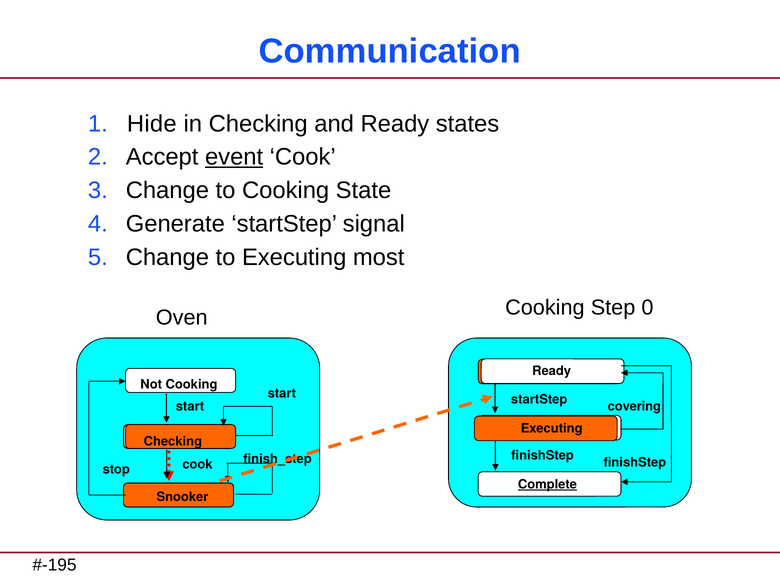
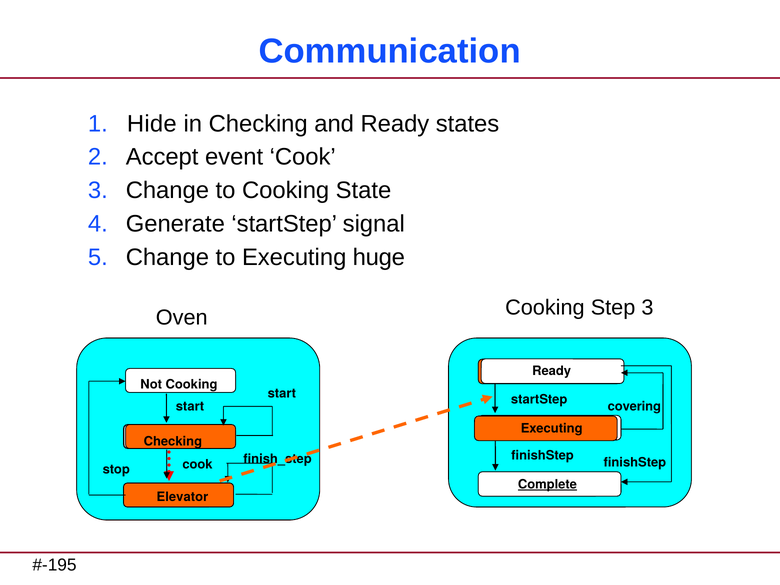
event underline: present -> none
most: most -> huge
Step 0: 0 -> 3
Snooker: Snooker -> Elevator
